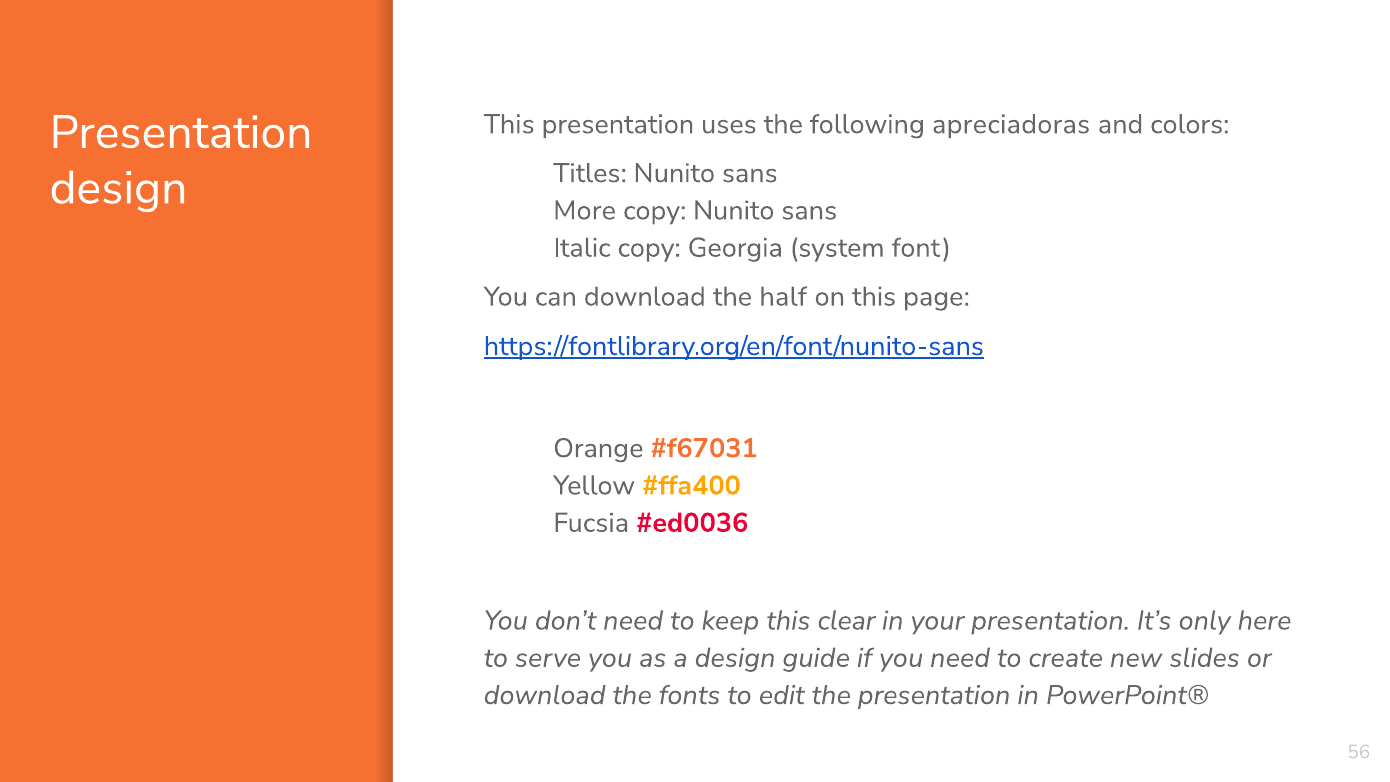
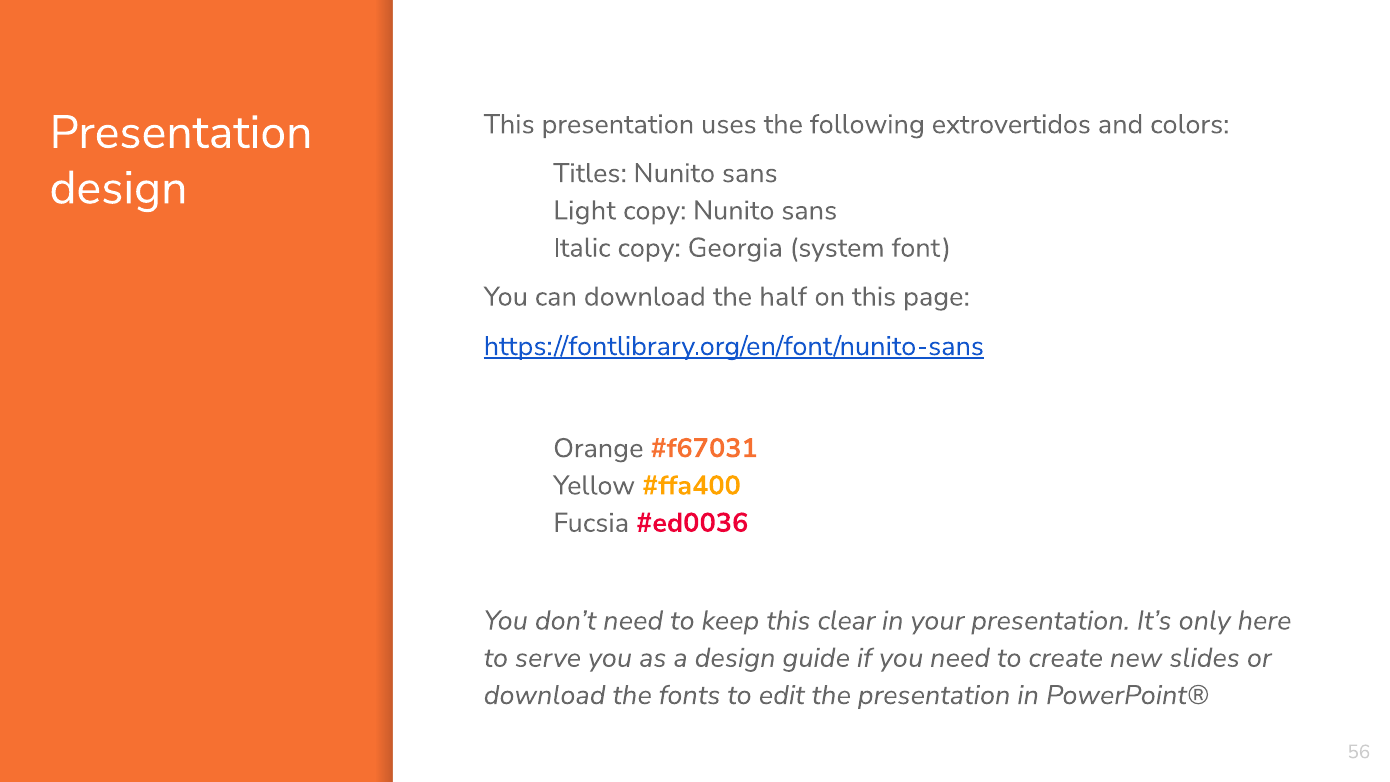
apreciadoras: apreciadoras -> extrovertidos
More: More -> Light
